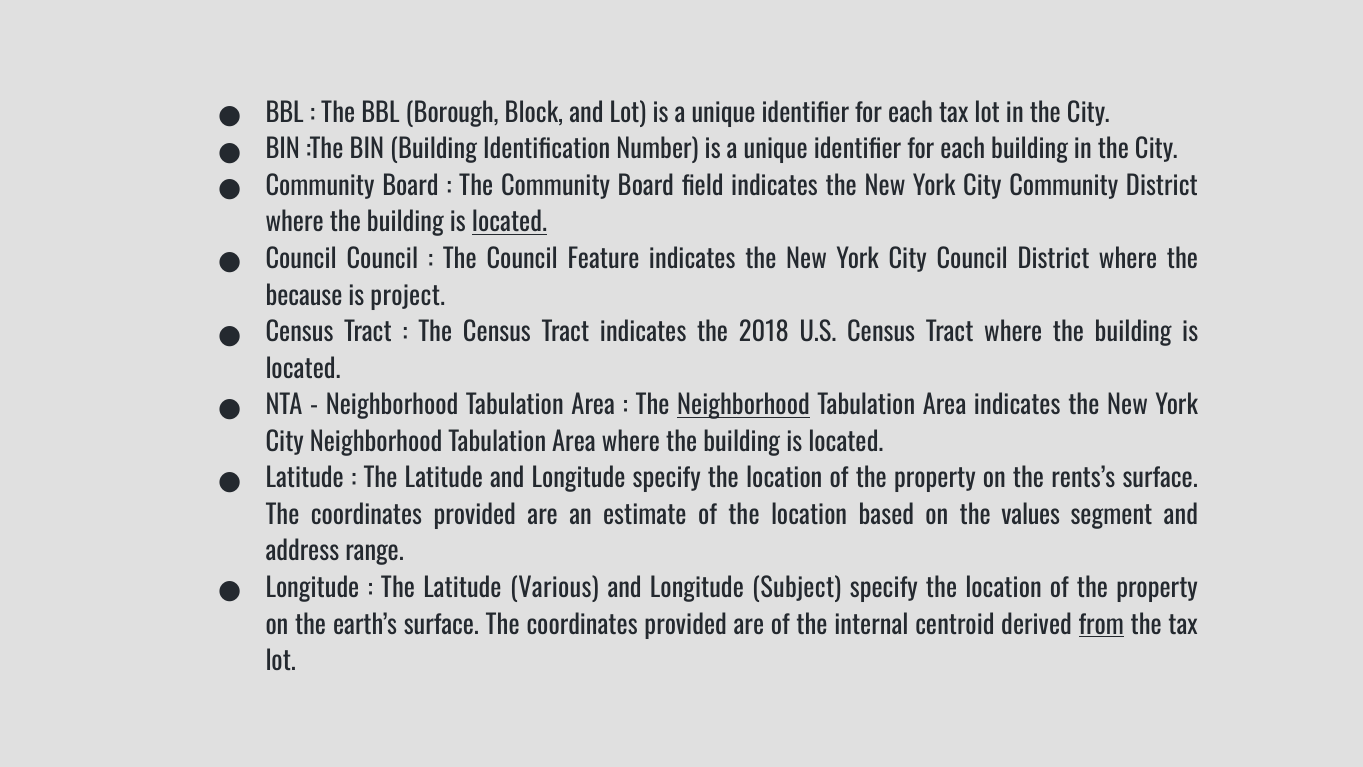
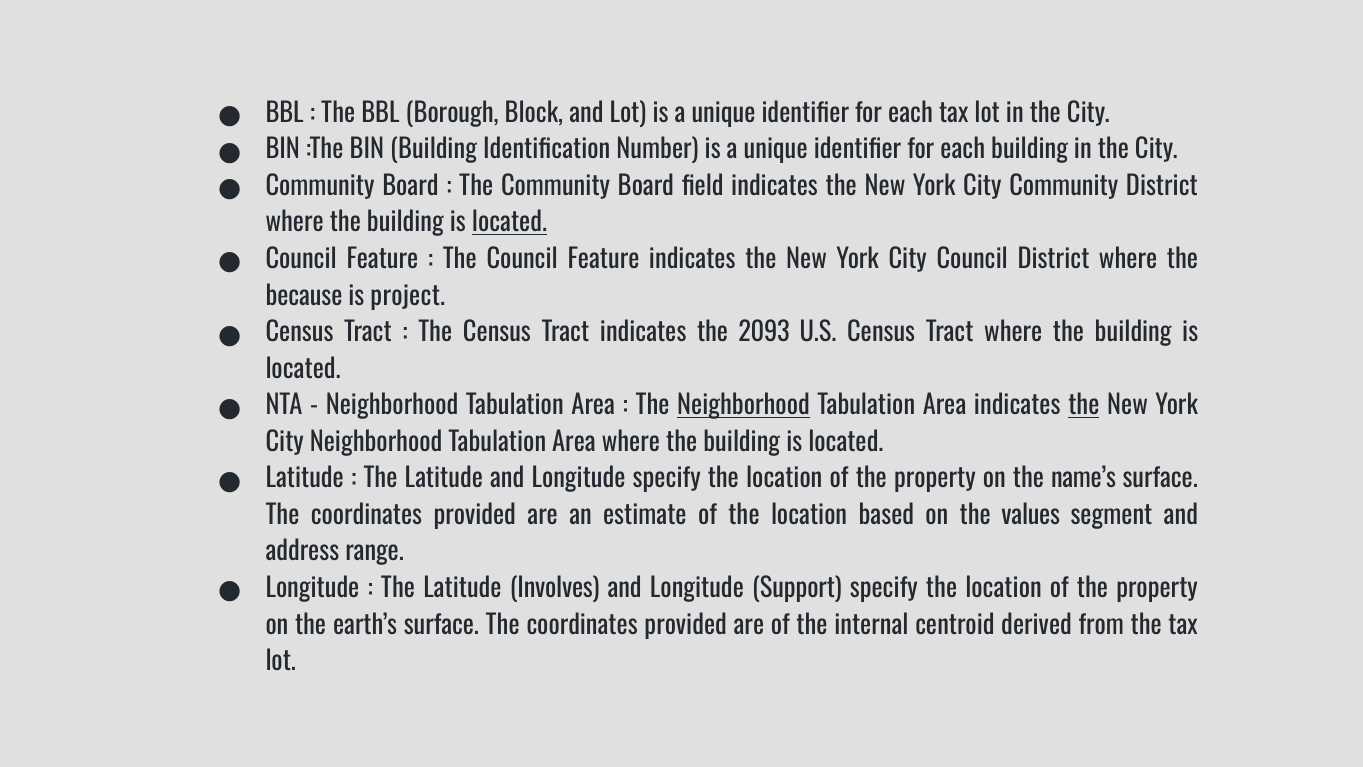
Council at (382, 260): Council -> Feature
2018: 2018 -> 2093
the at (1084, 406) underline: none -> present
rents’s: rents’s -> name’s
Various: Various -> Involves
Subject: Subject -> Support
from underline: present -> none
